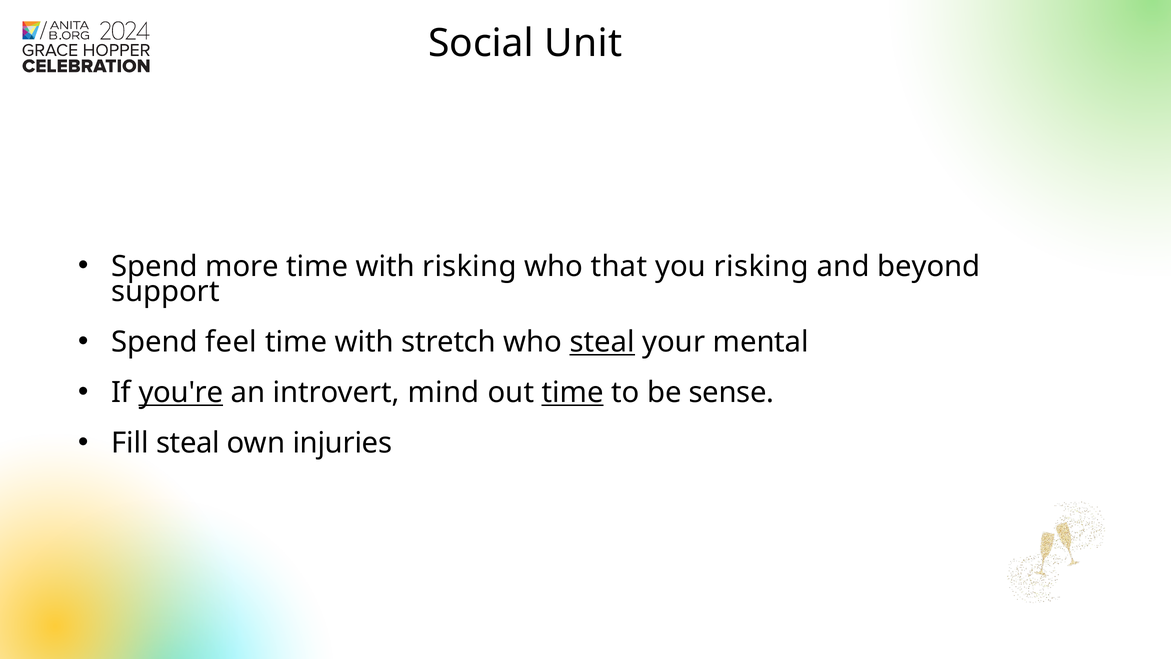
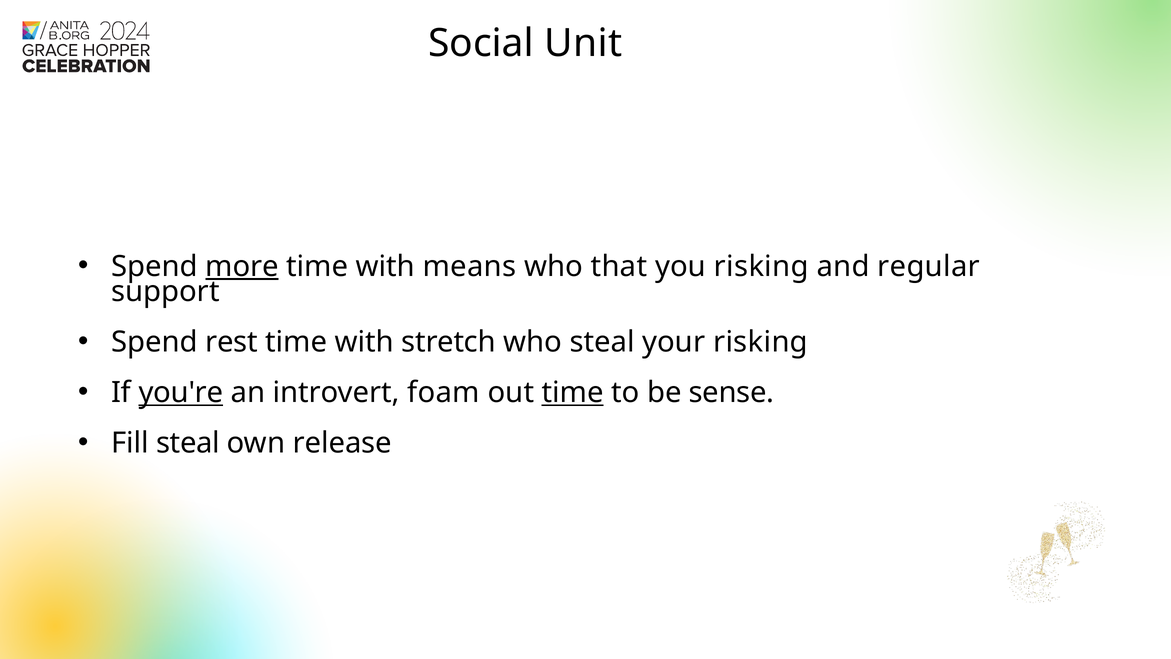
more underline: none -> present
with risking: risking -> means
beyond: beyond -> regular
feel: feel -> rest
steal at (602, 342) underline: present -> none
your mental: mental -> risking
mind: mind -> foam
injuries: injuries -> release
